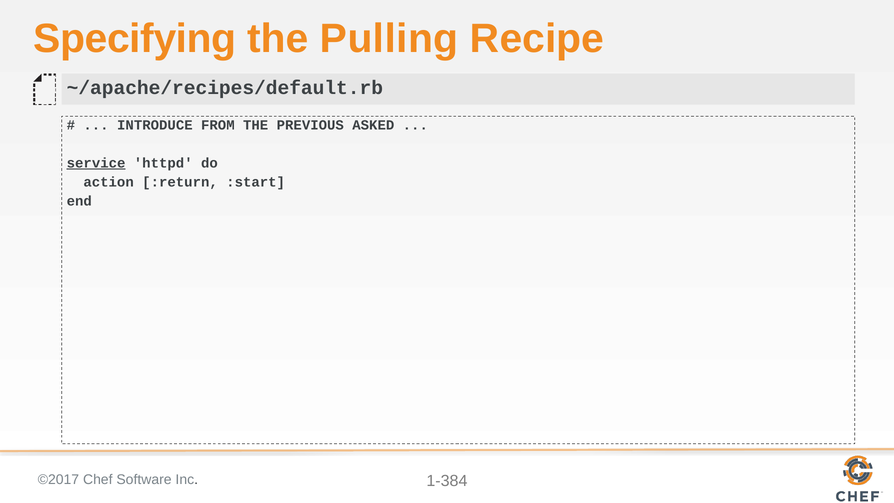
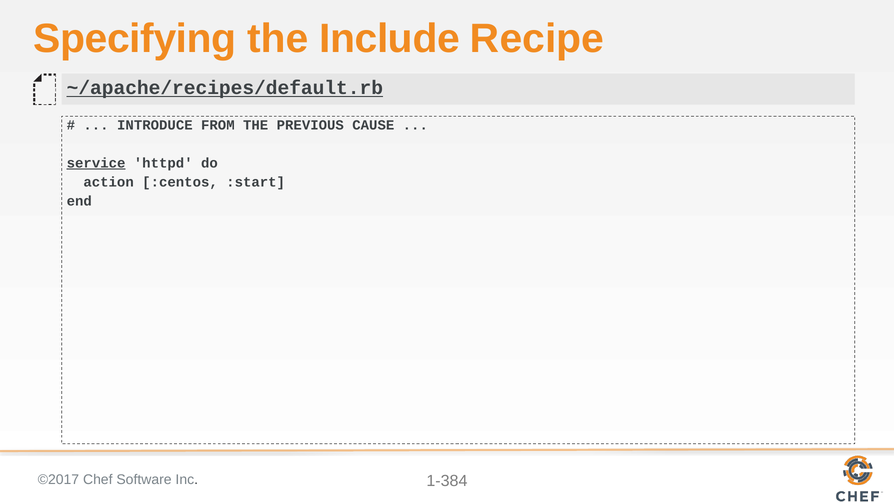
Pulling: Pulling -> Include
~/apache/recipes/default.rb underline: none -> present
ASKED: ASKED -> CAUSE
:return: :return -> :centos
